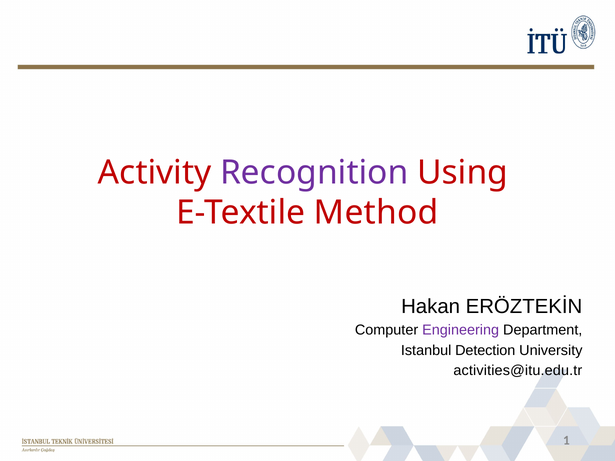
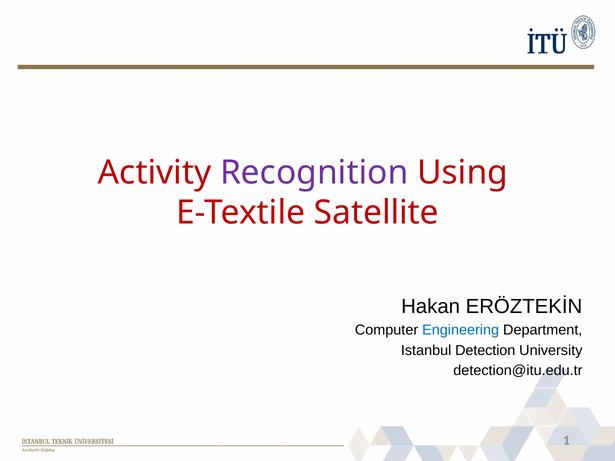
Method: Method -> Satellite
Engineering colour: purple -> blue
activities@itu.edu.tr: activities@itu.edu.tr -> detection@itu.edu.tr
